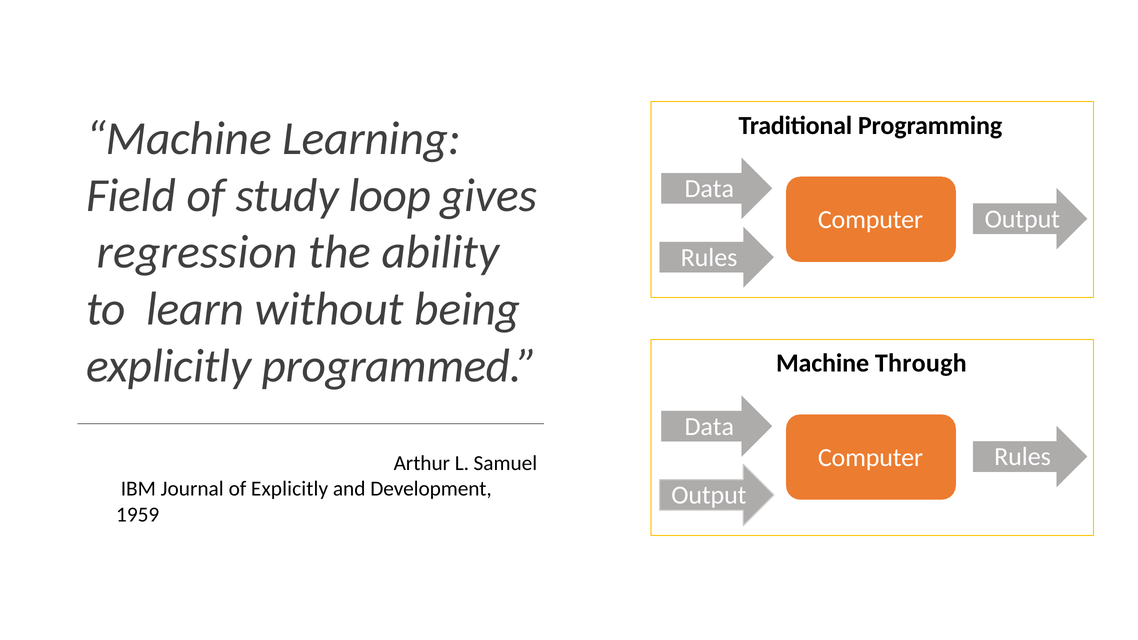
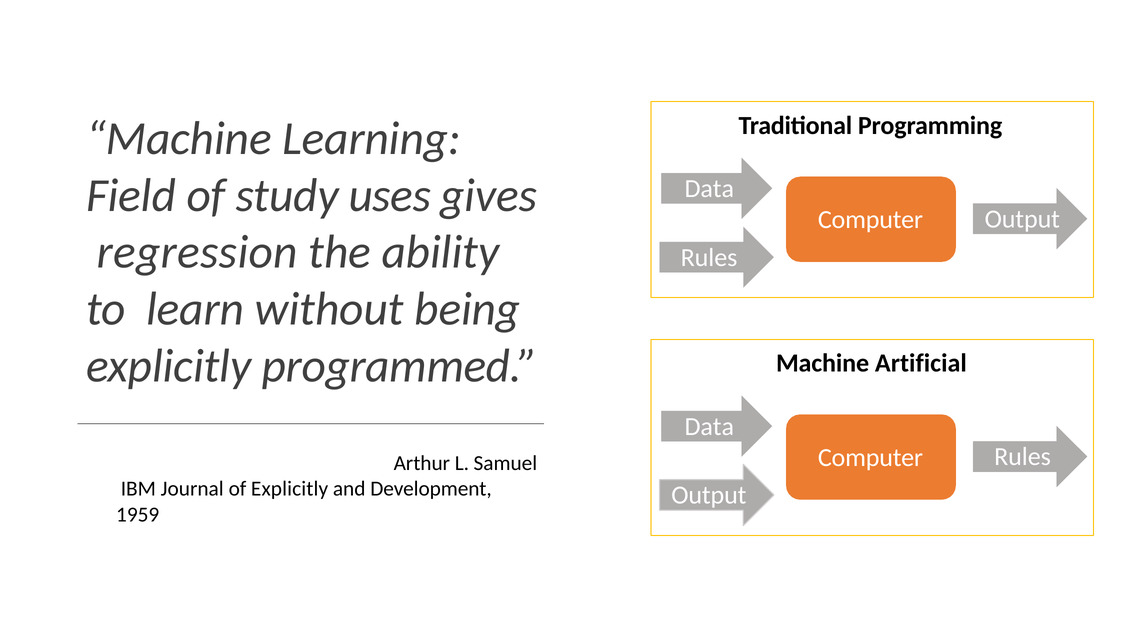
loop: loop -> uses
Through: Through -> Artificial
